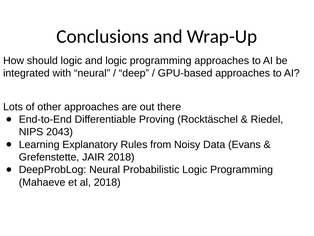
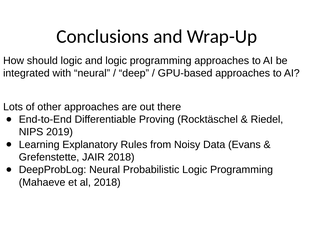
2043: 2043 -> 2019
